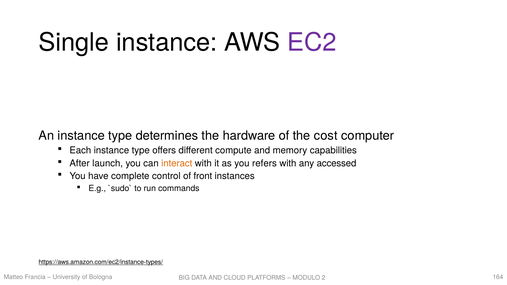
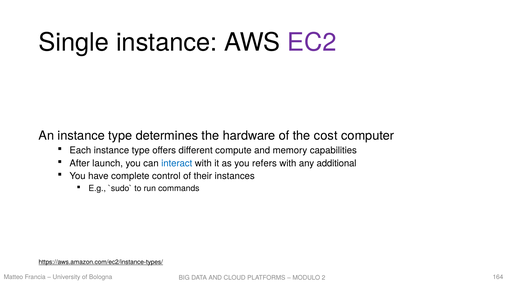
interact colour: orange -> blue
accessed: accessed -> additional
front: front -> their
